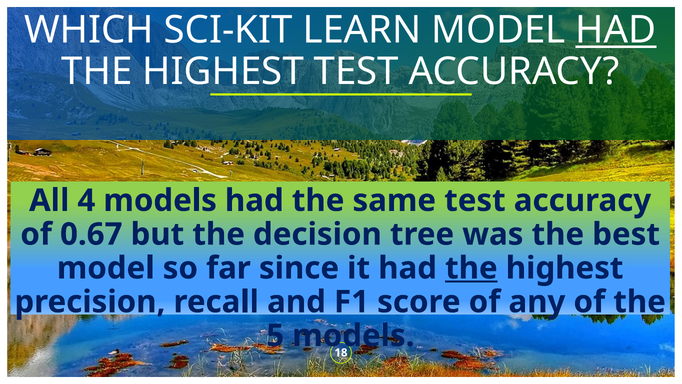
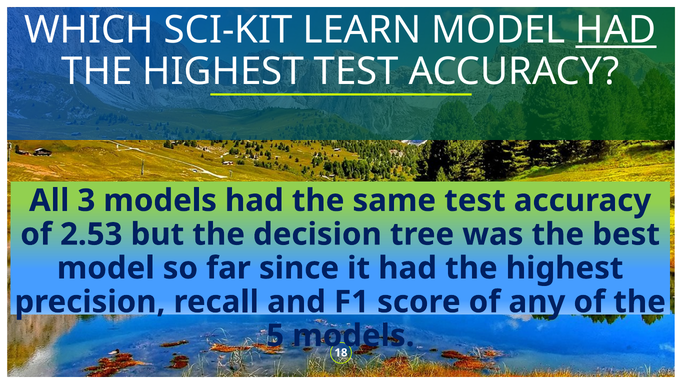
4: 4 -> 3
0.67: 0.67 -> 2.53
the at (471, 268) underline: present -> none
